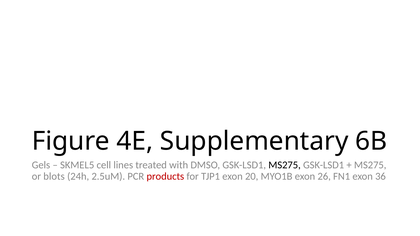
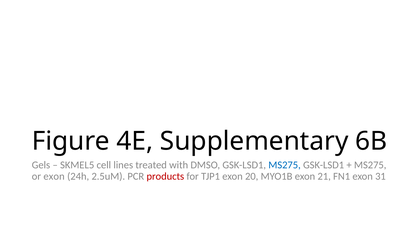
MS275 at (285, 165) colour: black -> blue
or blots: blots -> exon
26: 26 -> 21
36: 36 -> 31
